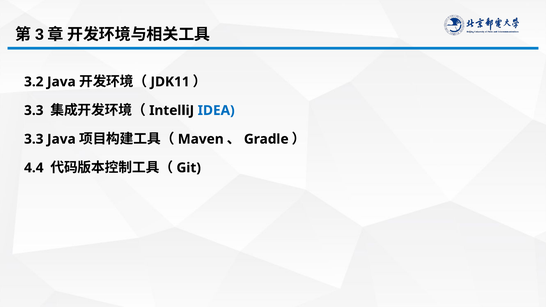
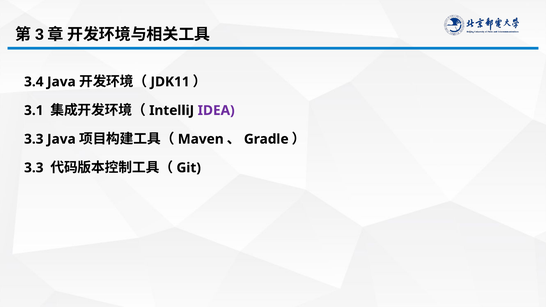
3.2: 3.2 -> 3.4
3.3 at (34, 110): 3.3 -> 3.1
IDEA colour: blue -> purple
4.4 at (34, 168): 4.4 -> 3.3
